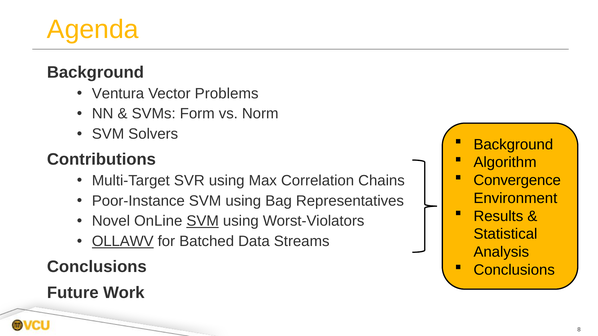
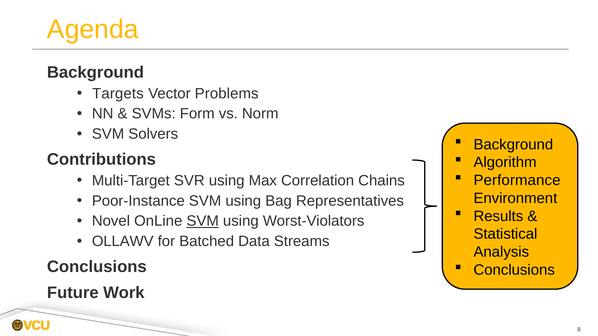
Ventura: Ventura -> Targets
Convergence: Convergence -> Performance
OLLAWV underline: present -> none
